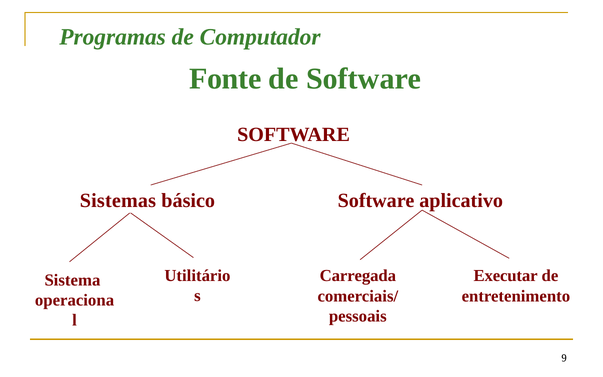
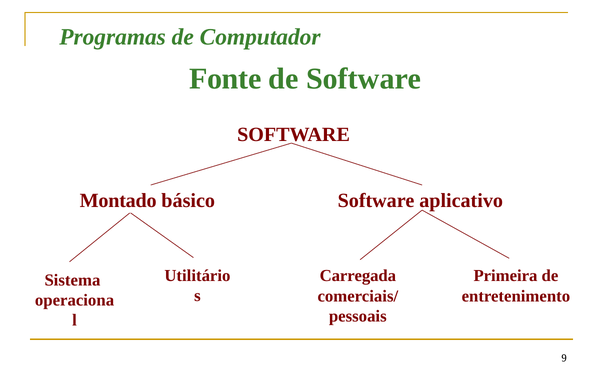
Sistemas: Sistemas -> Montado
Executar: Executar -> Primeira
